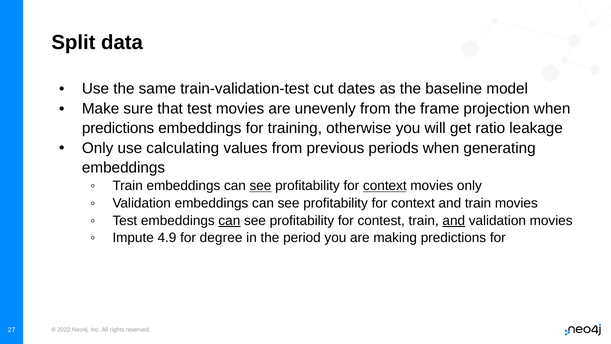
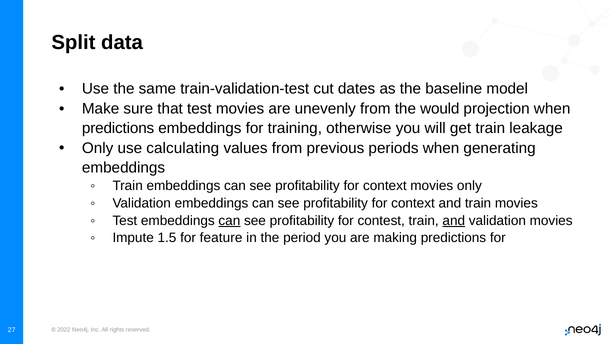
frame: frame -> would
get ratio: ratio -> train
see at (260, 186) underline: present -> none
context at (385, 186) underline: present -> none
4.9: 4.9 -> 1.5
degree: degree -> feature
